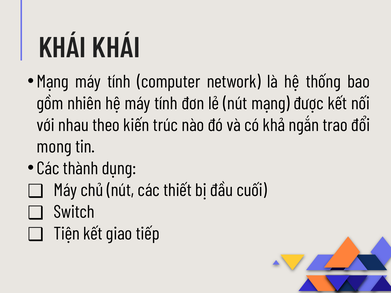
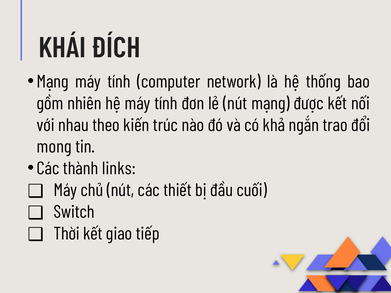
KHÁI KHÁI: KHÁI -> ĐÍCH
dụng: dụng -> links
Tiện: Tiện -> Thời
